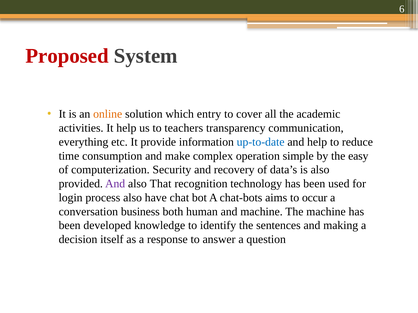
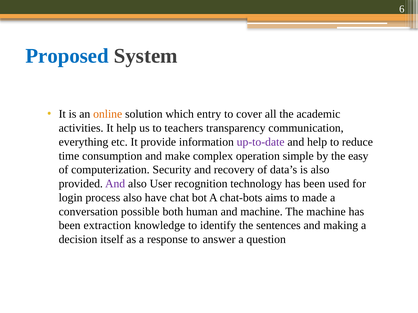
Proposed colour: red -> blue
up-to-date colour: blue -> purple
That: That -> User
occur: occur -> made
business: business -> possible
developed: developed -> extraction
